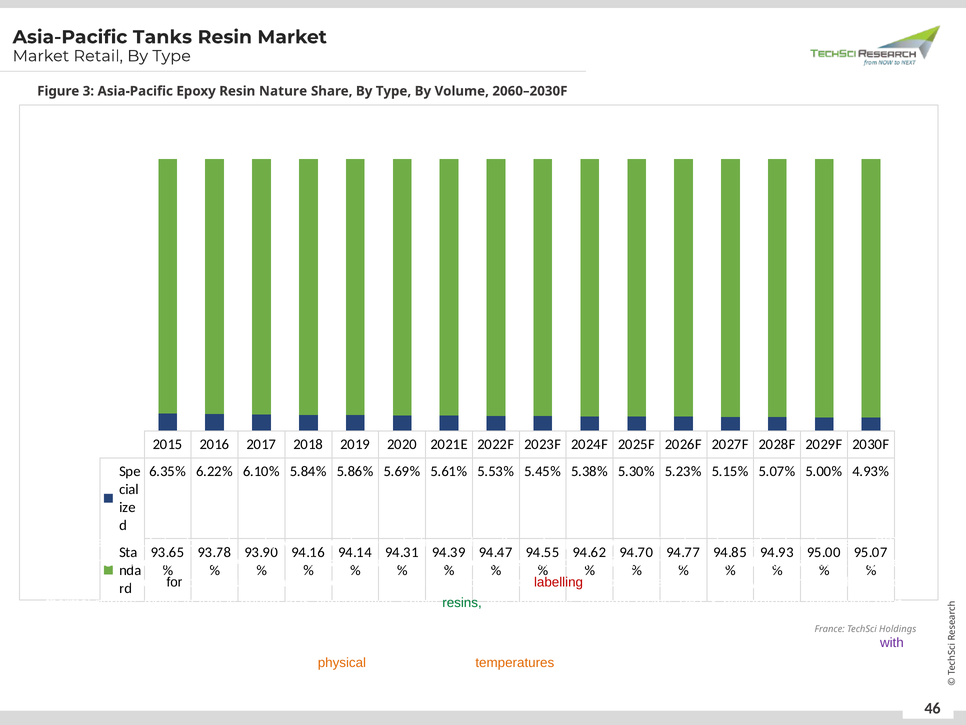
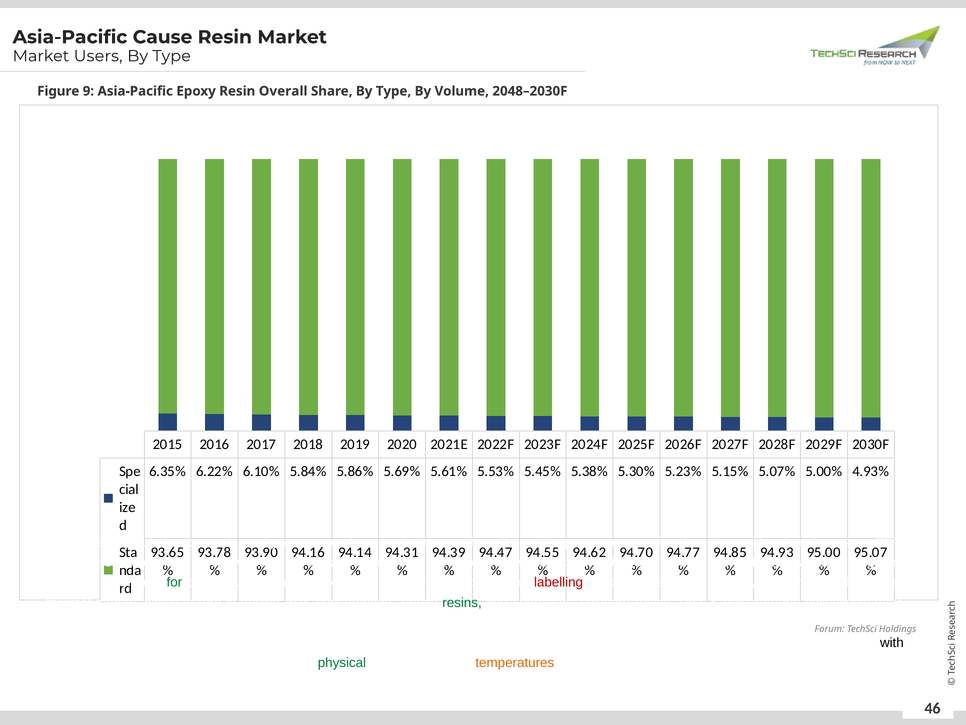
Tanks: Tanks -> Cause
Market Retail: Retail -> Users
3: 3 -> 9
Nature: Nature -> Overall
2060–2030F: 2060–2030F -> 2048–2030F
for at (174, 582) colour: black -> green
France: France -> Forum
with at (892, 642) colour: purple -> black
physical colour: orange -> green
